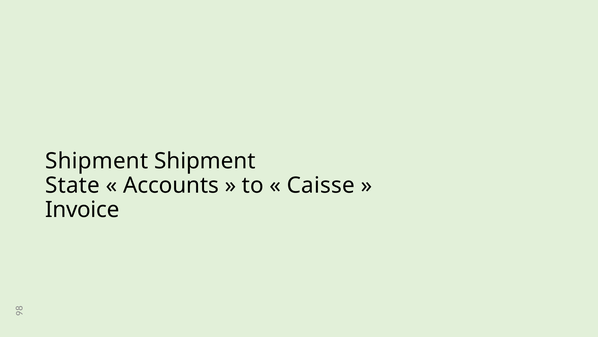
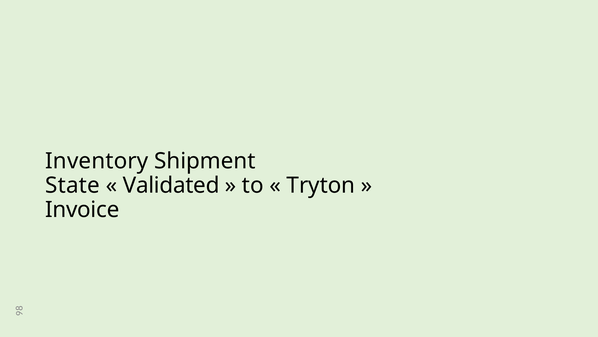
Shipment at (97, 161): Shipment -> Inventory
Accounts: Accounts -> Validated
Caisse: Caisse -> Tryton
